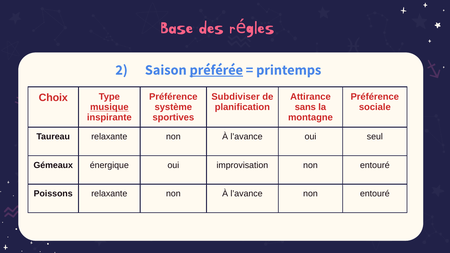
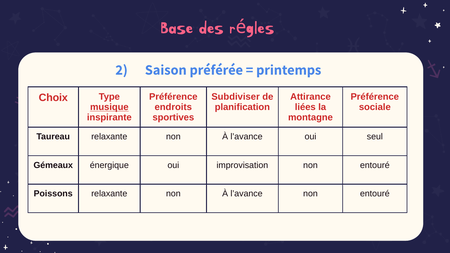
préférée underline: present -> none
système: système -> endroits
sans: sans -> liées
